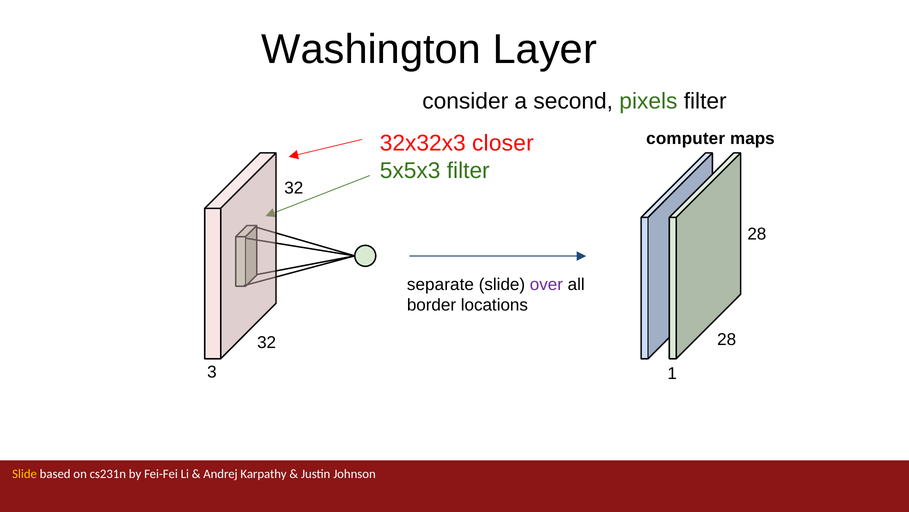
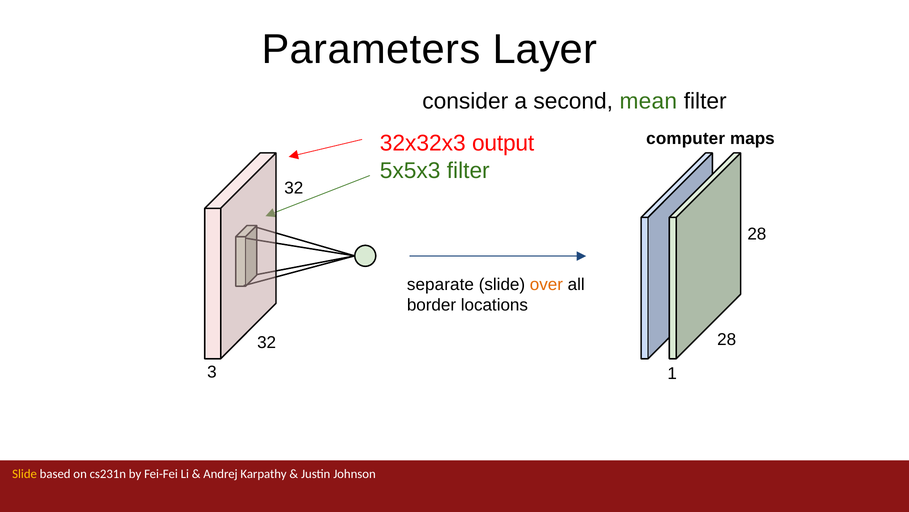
Washington: Washington -> Parameters
pixels: pixels -> mean
closer: closer -> output
over colour: purple -> orange
